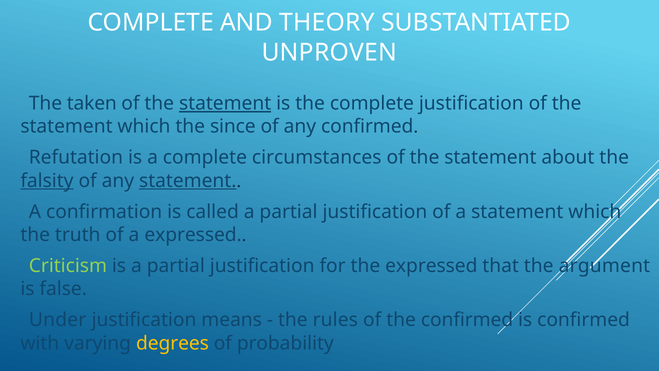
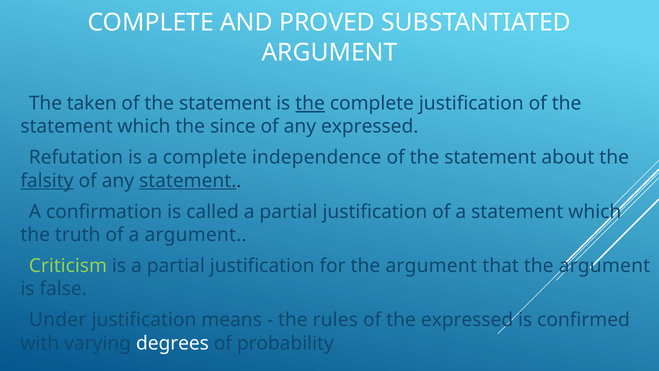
THEORY: THEORY -> PROVED
UNPROVEN at (329, 52): UNPROVEN -> ARGUMENT
statement at (225, 103) underline: present -> none
the at (310, 103) underline: none -> present
any confirmed: confirmed -> expressed
circumstances: circumstances -> independence
a expressed: expressed -> argument
for the expressed: expressed -> argument
the confirmed: confirmed -> expressed
degrees colour: yellow -> white
